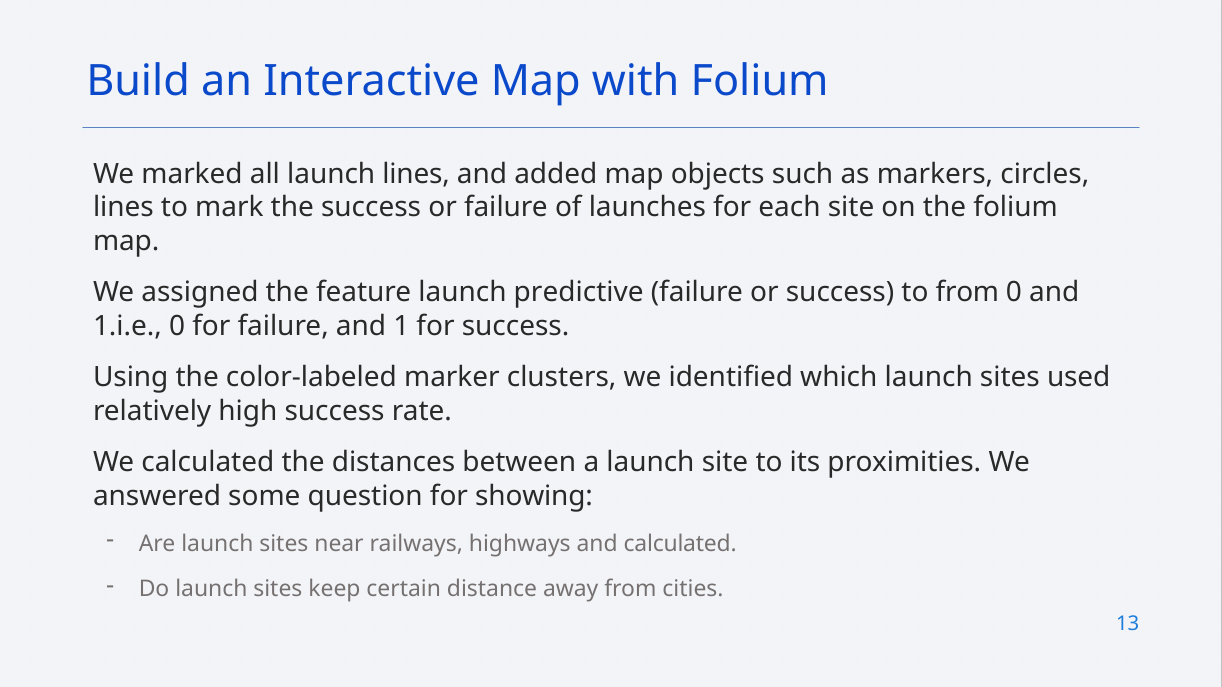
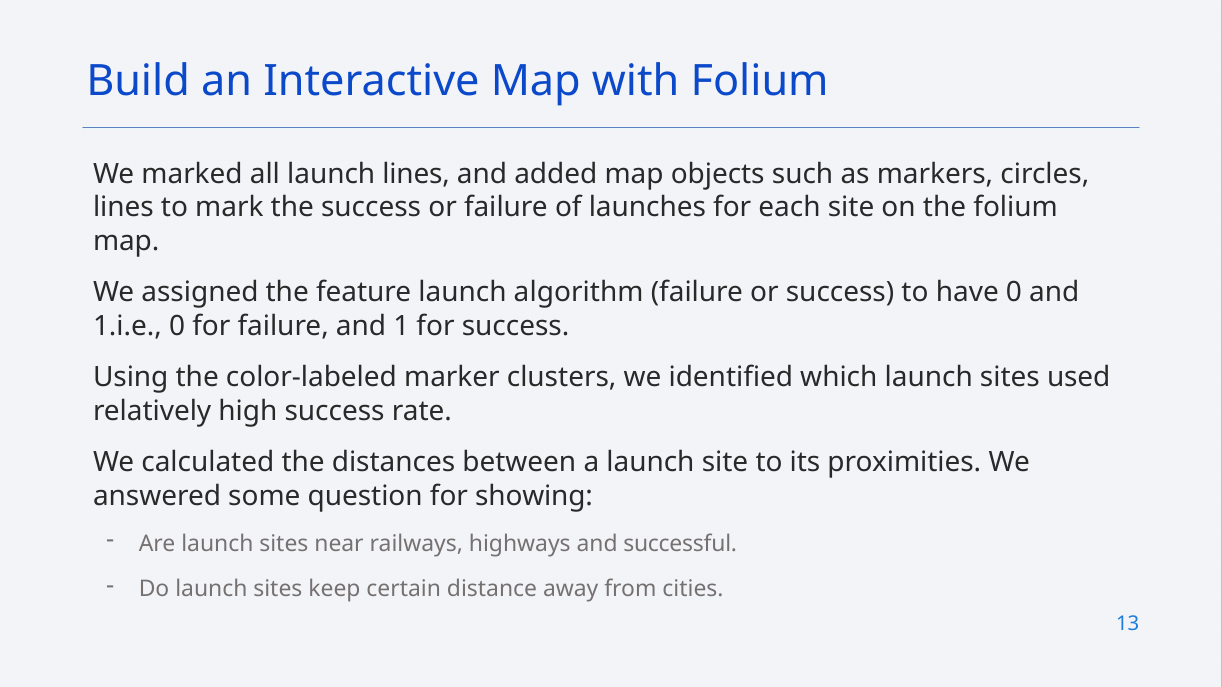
predictive: predictive -> algorithm
to from: from -> have
and calculated: calculated -> successful
